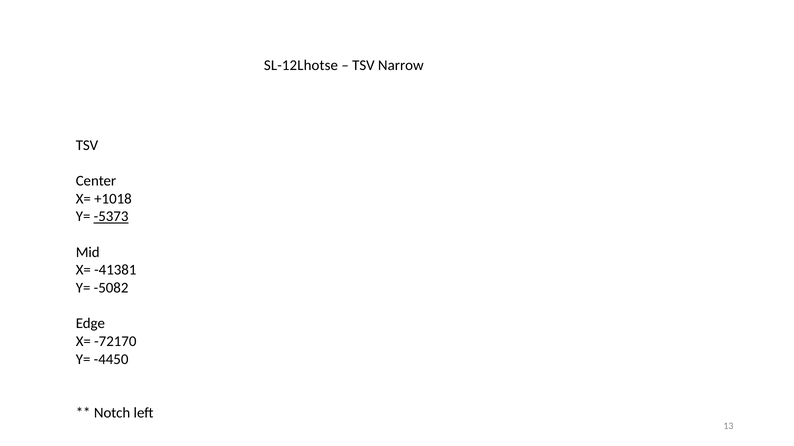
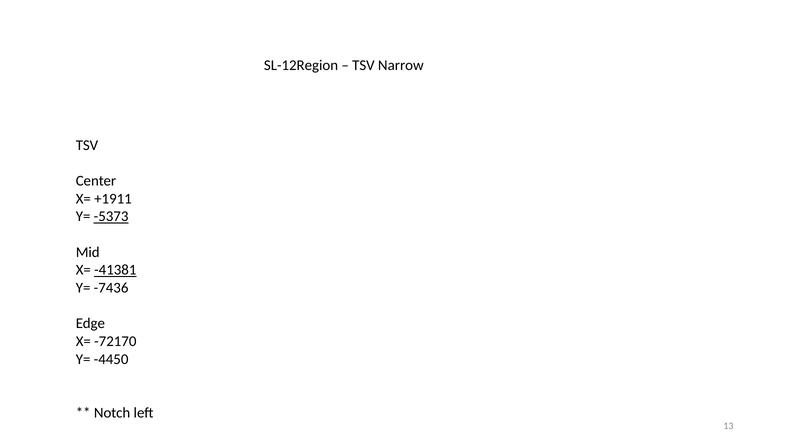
SL-12Lhotse: SL-12Lhotse -> SL-12Region
+1018: +1018 -> +1911
-41381 underline: none -> present
-5082: -5082 -> -7436
